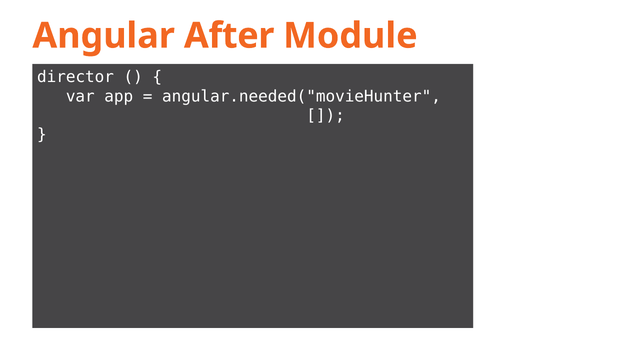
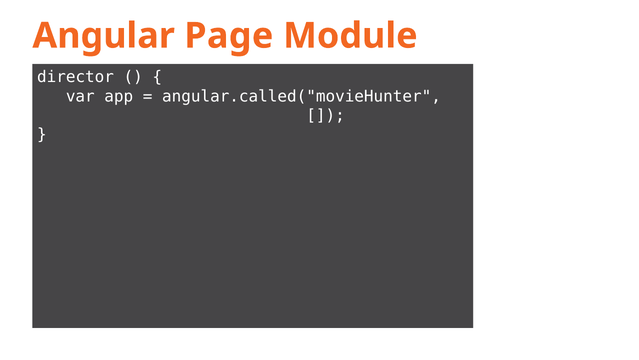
After: After -> Page
angular.needed("movieHunter: angular.needed("movieHunter -> angular.called("movieHunter
